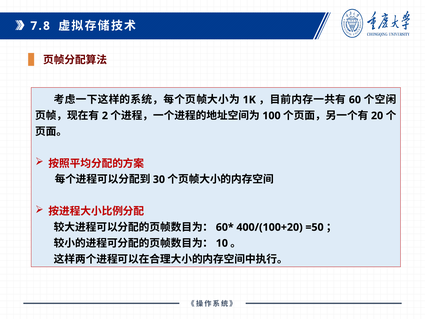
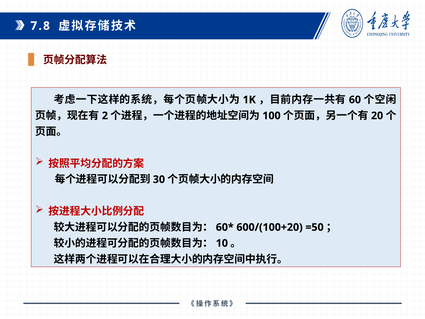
400/(100+20: 400/(100+20 -> 600/(100+20
